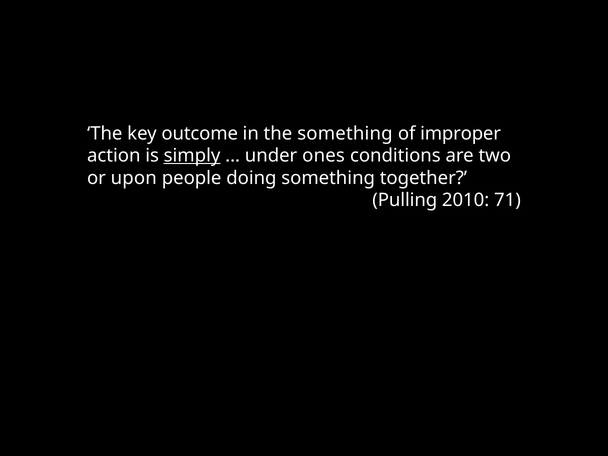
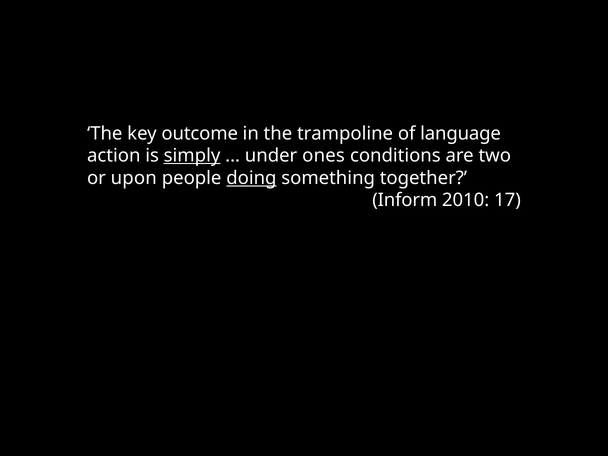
the something: something -> trampoline
improper: improper -> language
doing underline: none -> present
Pulling: Pulling -> Inform
71: 71 -> 17
